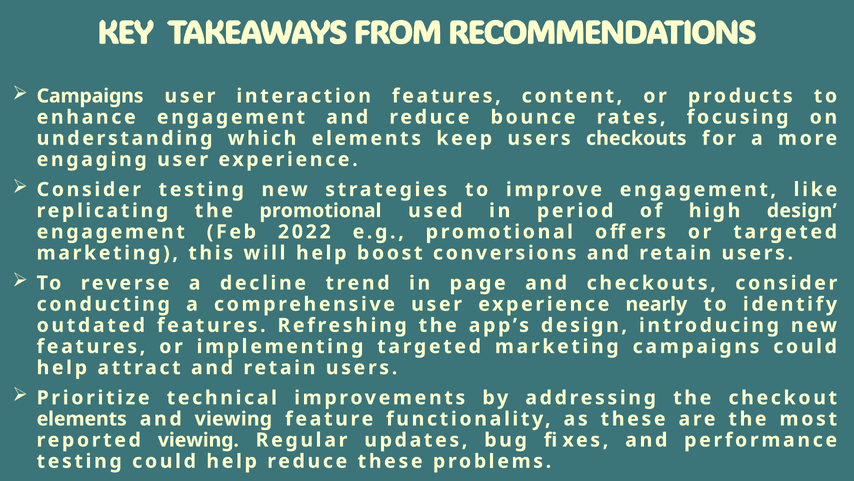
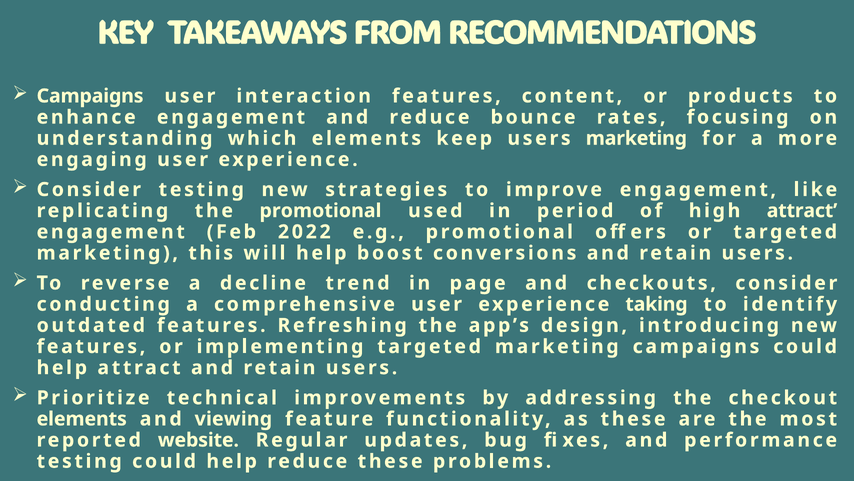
users checkouts: checkouts -> marketing
high design: design -> attract
nearly: nearly -> taking
reported viewing: viewing -> website
